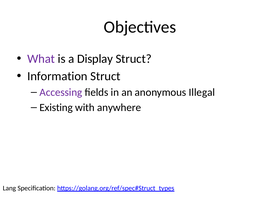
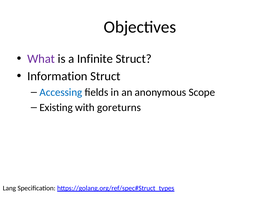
Display: Display -> Infinite
Accessing colour: purple -> blue
Illegal: Illegal -> Scope
anywhere: anywhere -> goreturns
